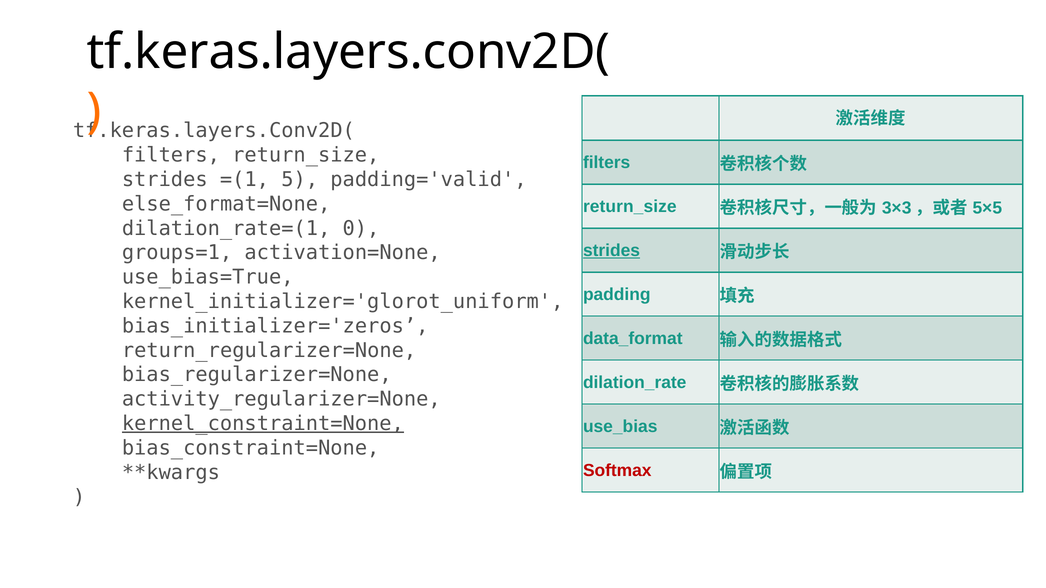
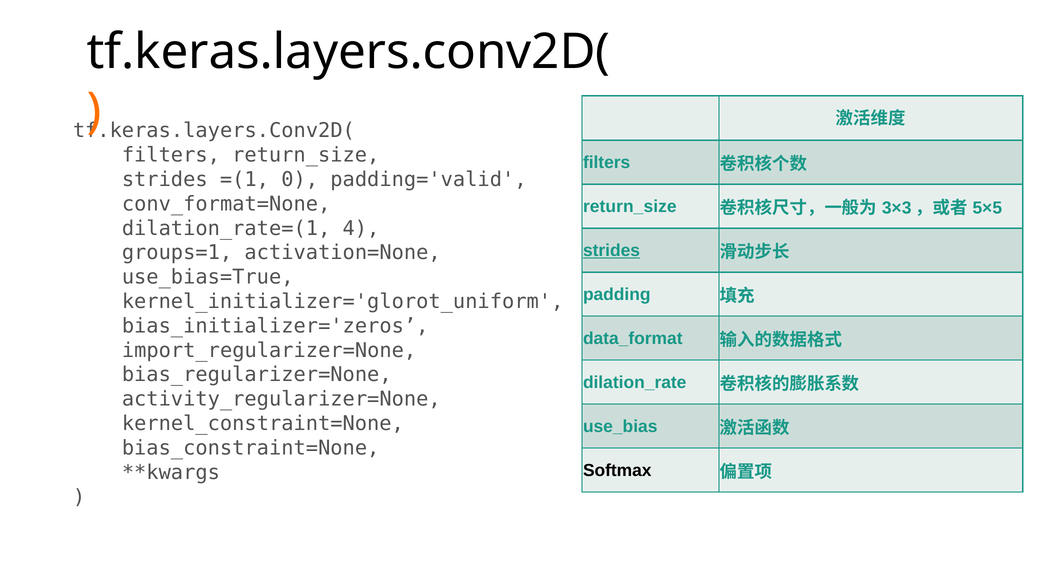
5: 5 -> 0
else_format=None: else_format=None -> conv_format=None
0: 0 -> 4
return_regularizer=None: return_regularizer=None -> import_regularizer=None
kernel_constraint=None underline: present -> none
Softmax colour: red -> black
